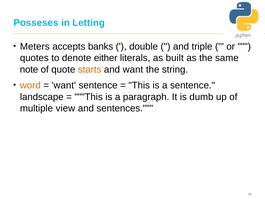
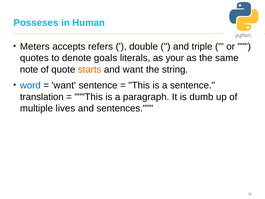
Letting: Letting -> Human
banks: banks -> refers
either: either -> goals
built: built -> your
word colour: orange -> blue
landscape: landscape -> translation
view: view -> lives
